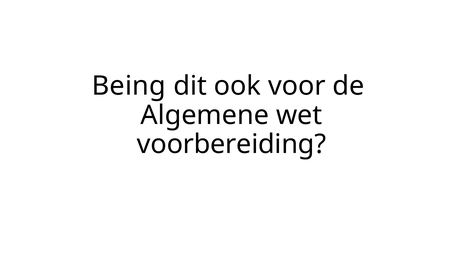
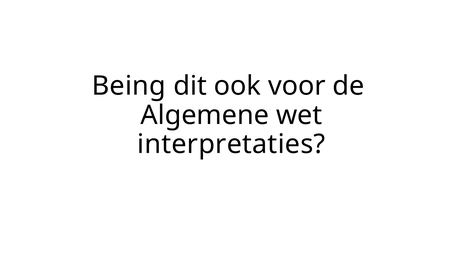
voorbereiding: voorbereiding -> interpretaties
